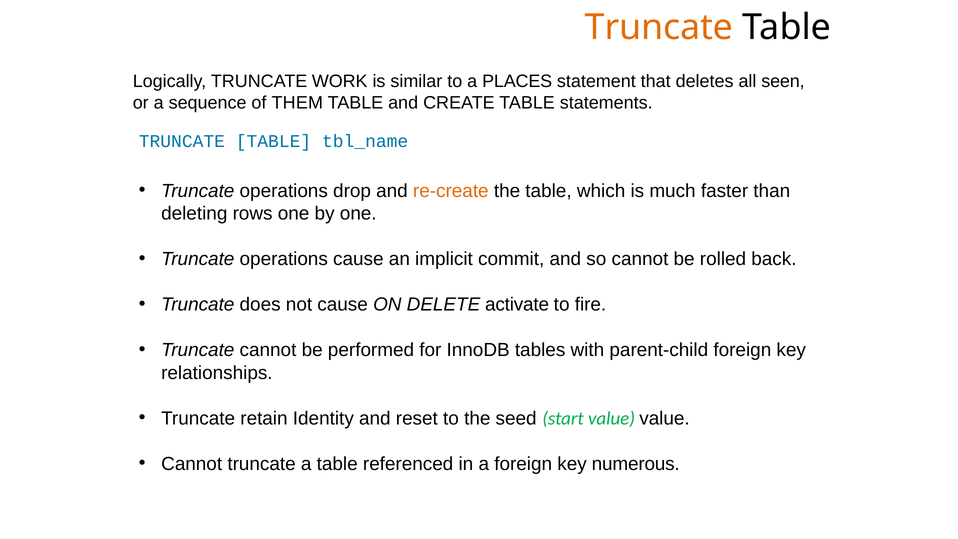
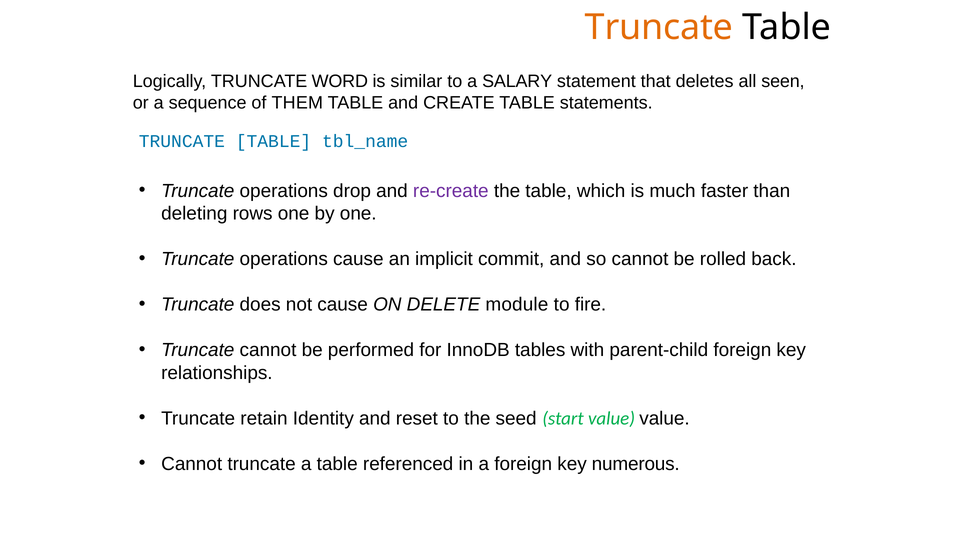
WORK: WORK -> WORD
PLACES: PLACES -> SALARY
re-create colour: orange -> purple
activate: activate -> module
